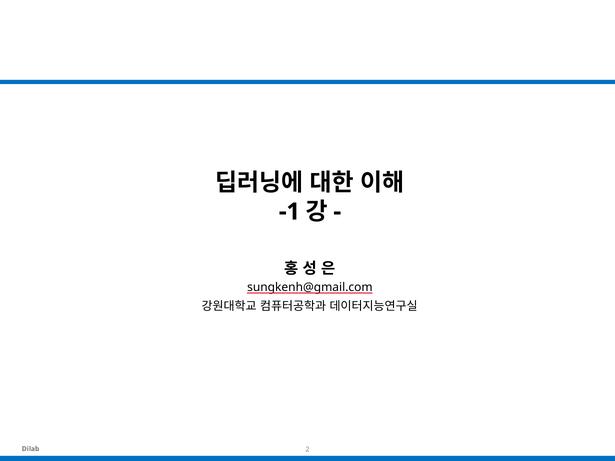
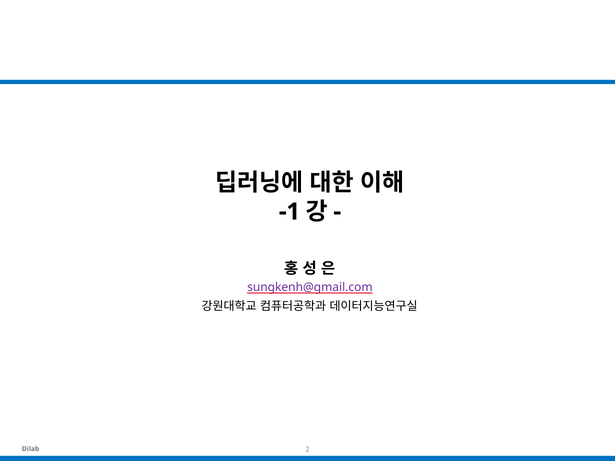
sungkenh@gmail.com colour: black -> purple
